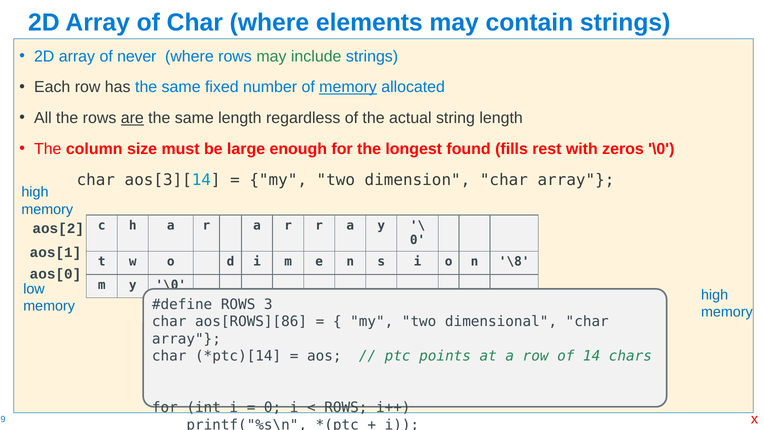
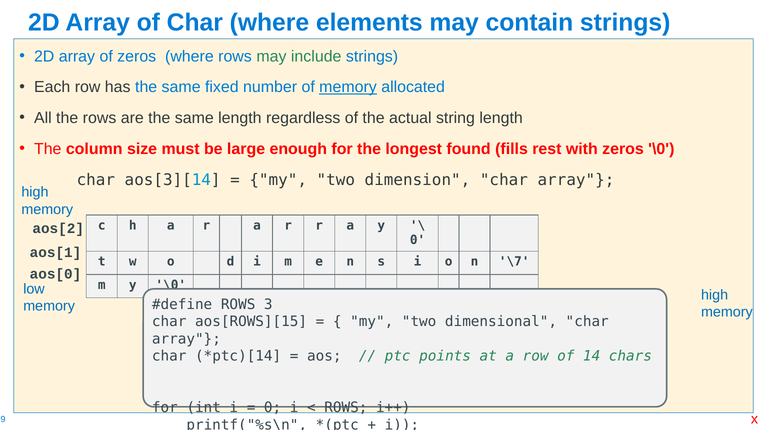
of never: never -> zeros
are underline: present -> none
\8: \8 -> \7
aos[ROWS][86: aos[ROWS][86 -> aos[ROWS][15
